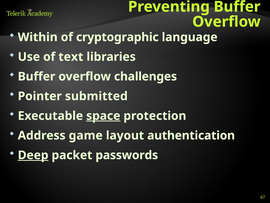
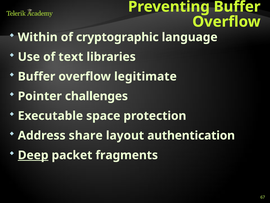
challenges: challenges -> legitimate
submitted: submitted -> challenges
space underline: present -> none
game: game -> share
passwords: passwords -> fragments
